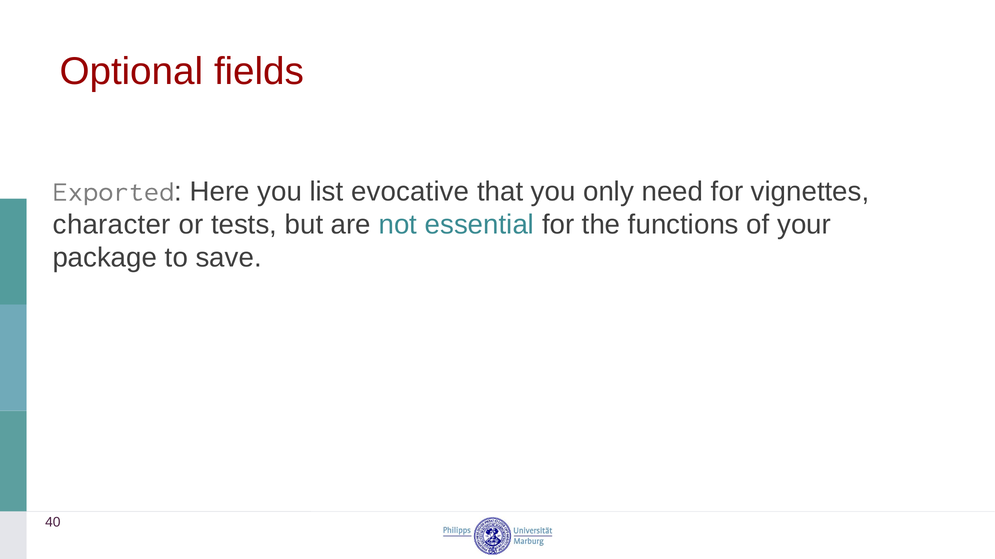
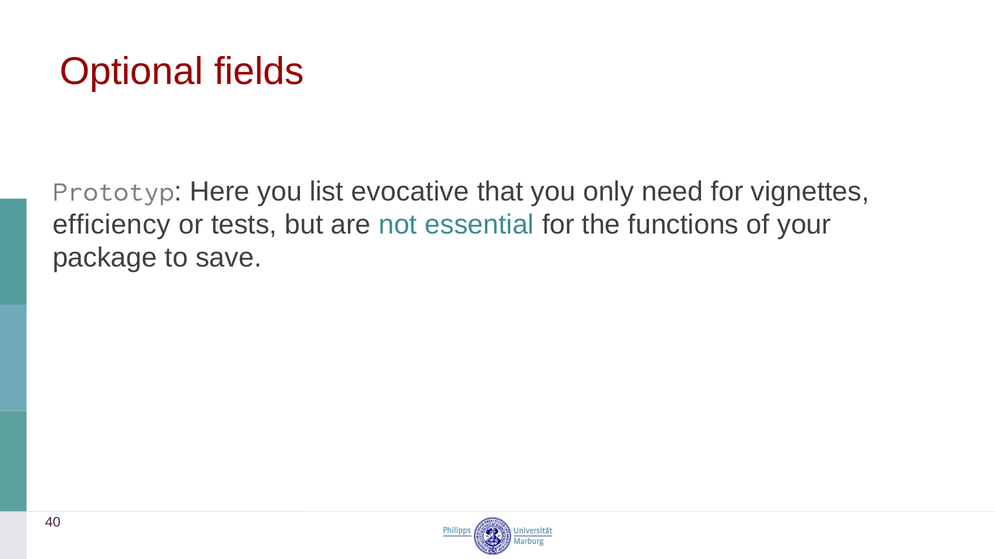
Exported: Exported -> Prototyp
character: character -> efficiency
